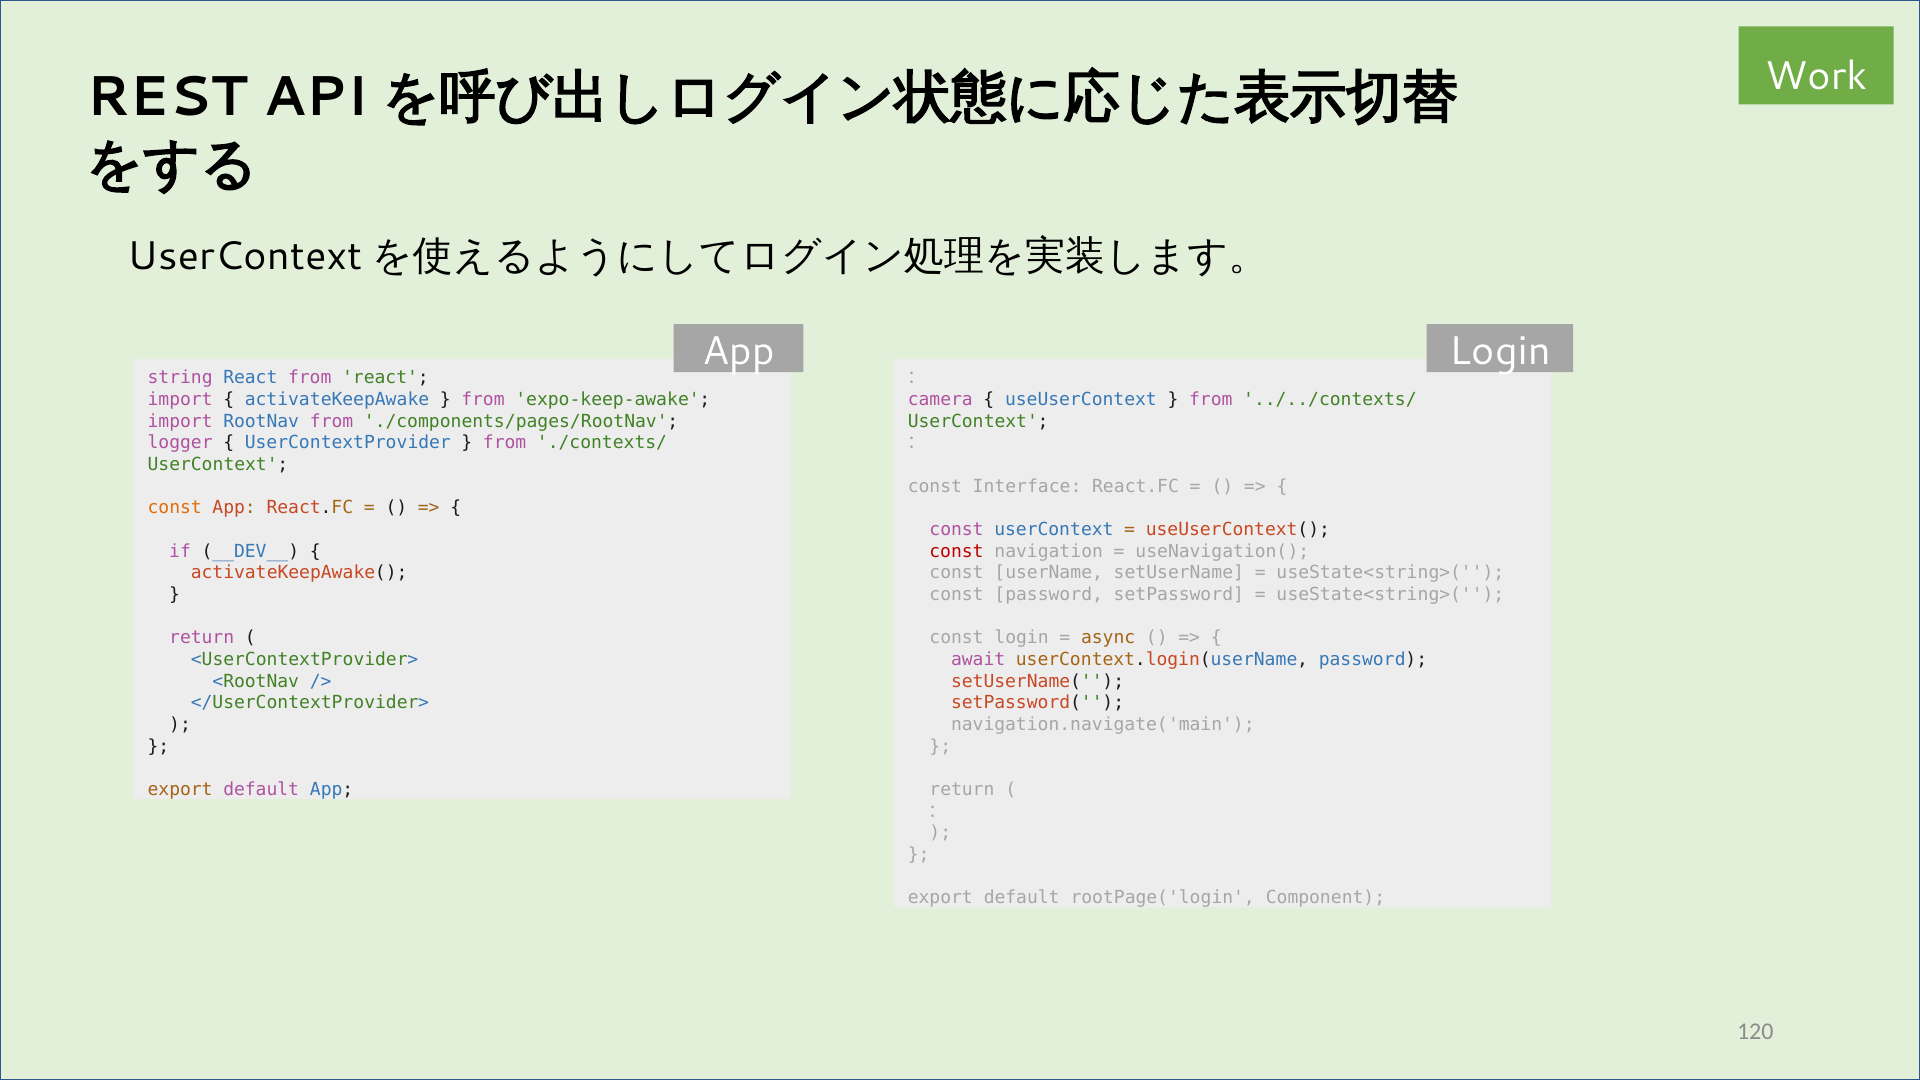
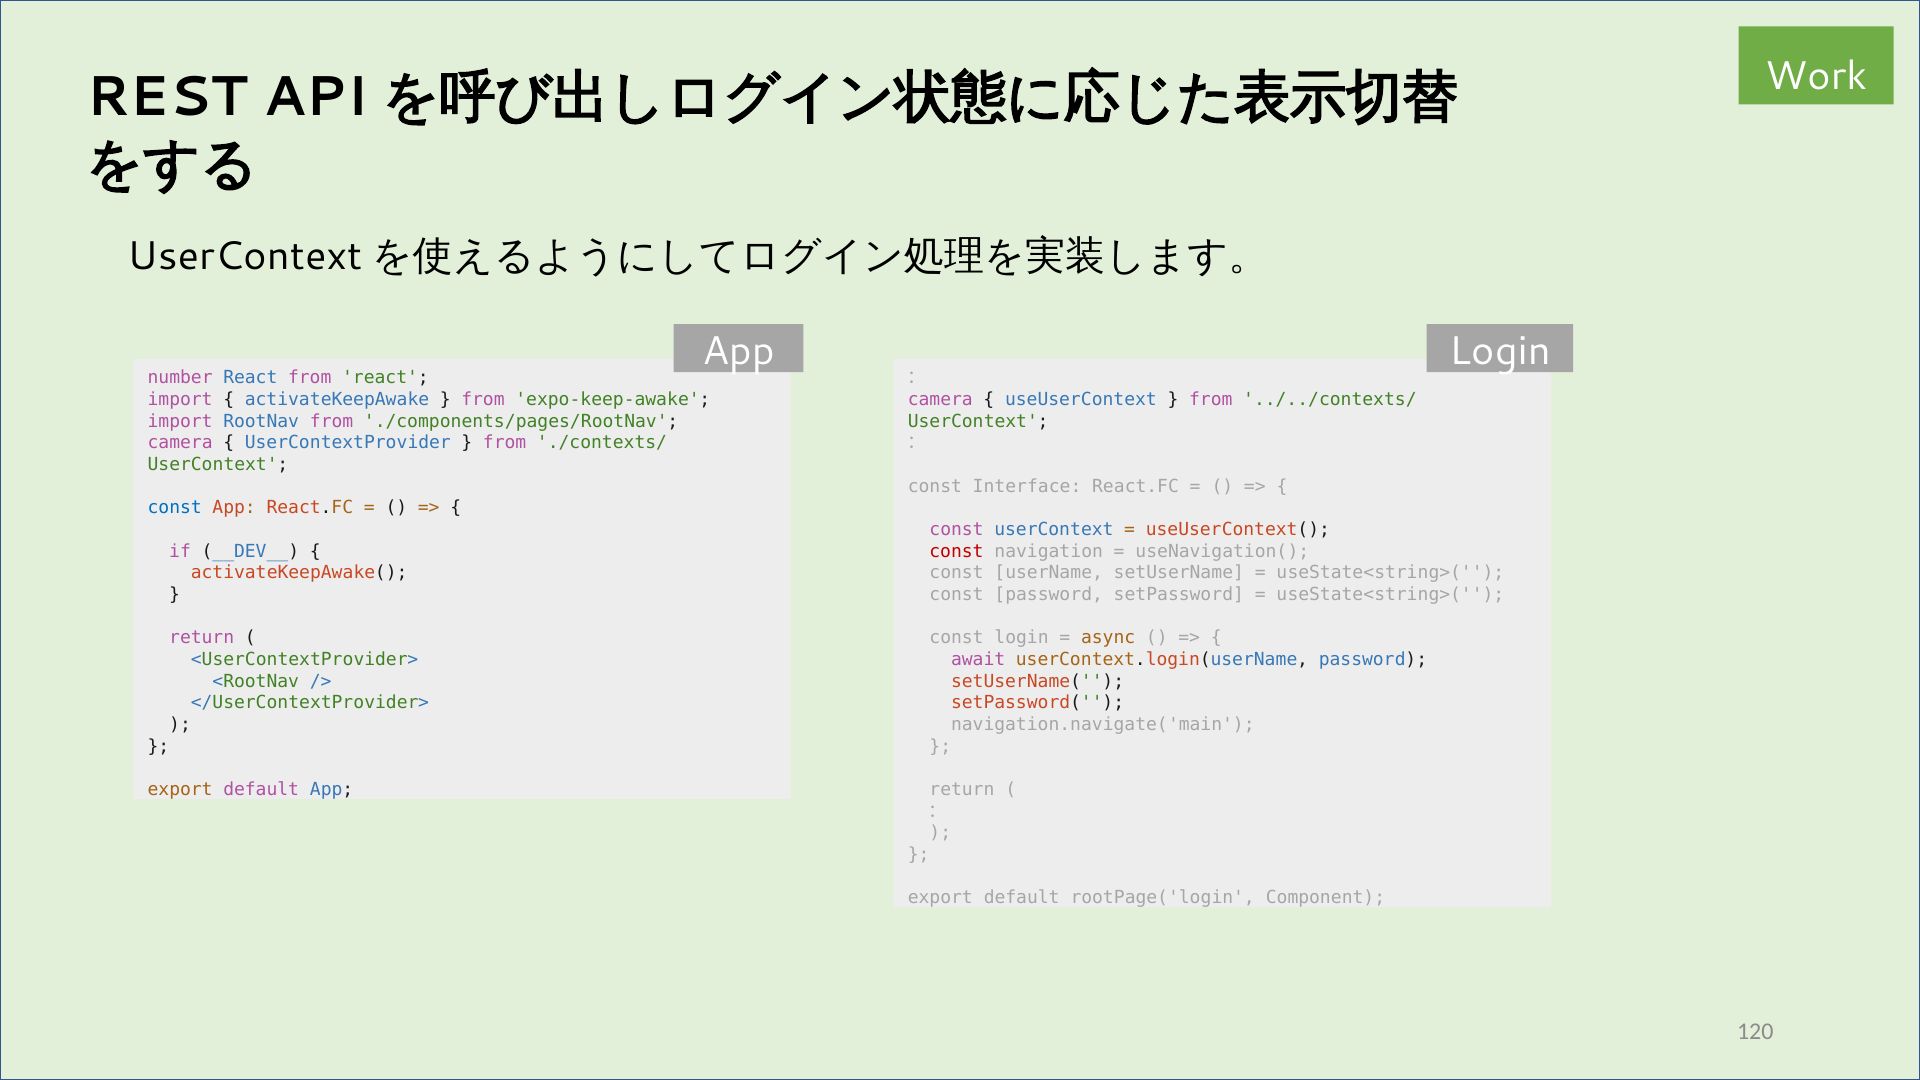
string: string -> number
logger at (180, 443): logger -> camera
const at (175, 508) colour: orange -> blue
